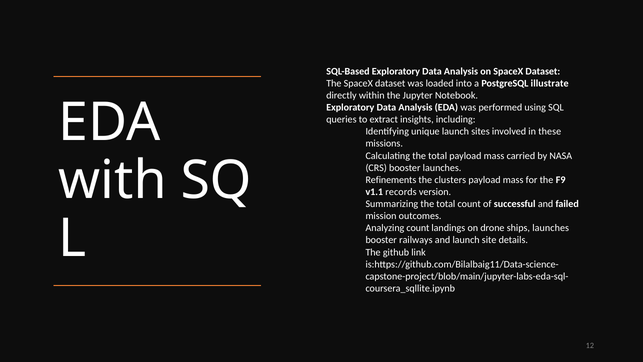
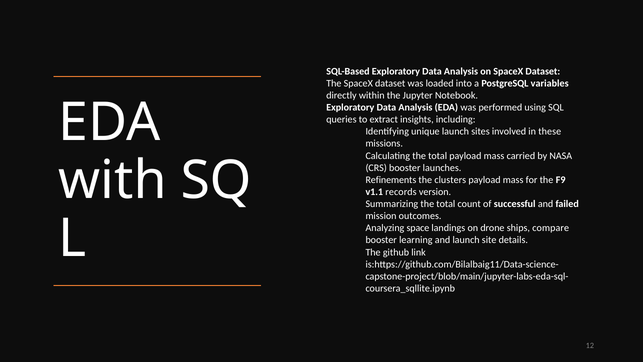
illustrate: illustrate -> variables
Analyzing count: count -> space
ships launches: launches -> compare
railways: railways -> learning
